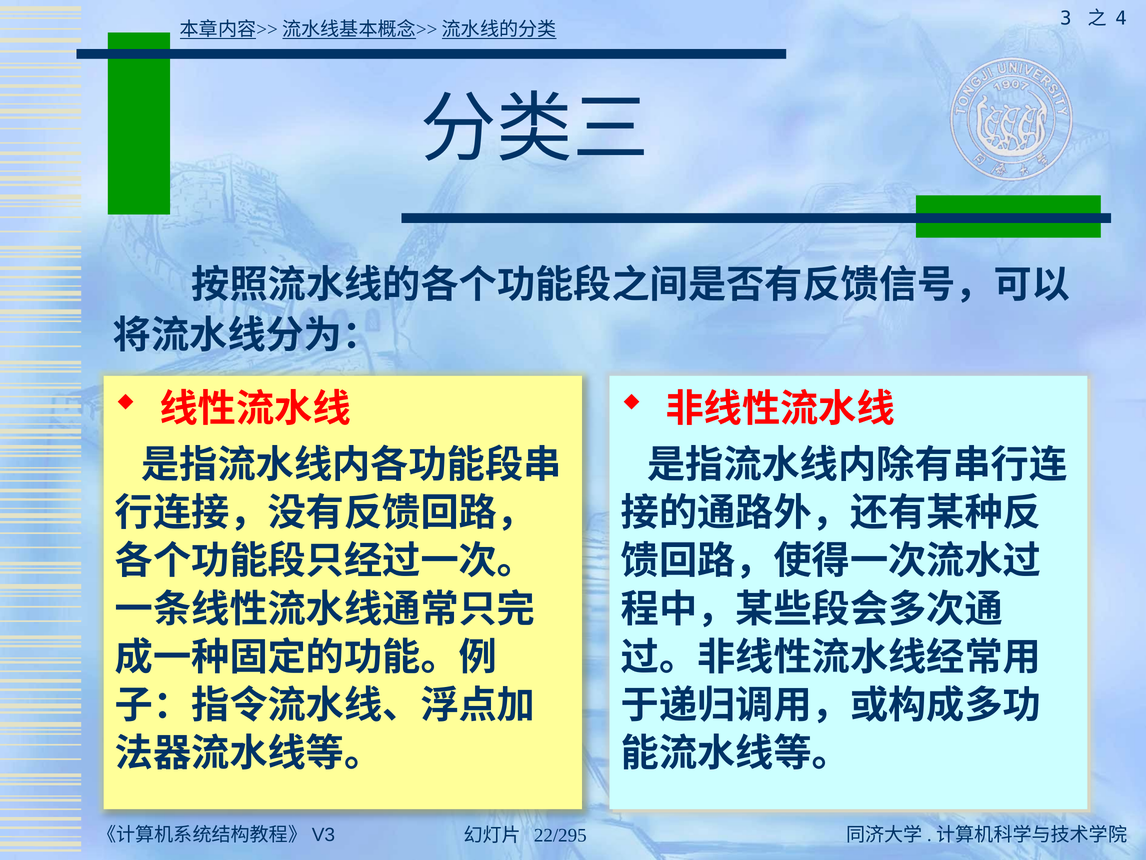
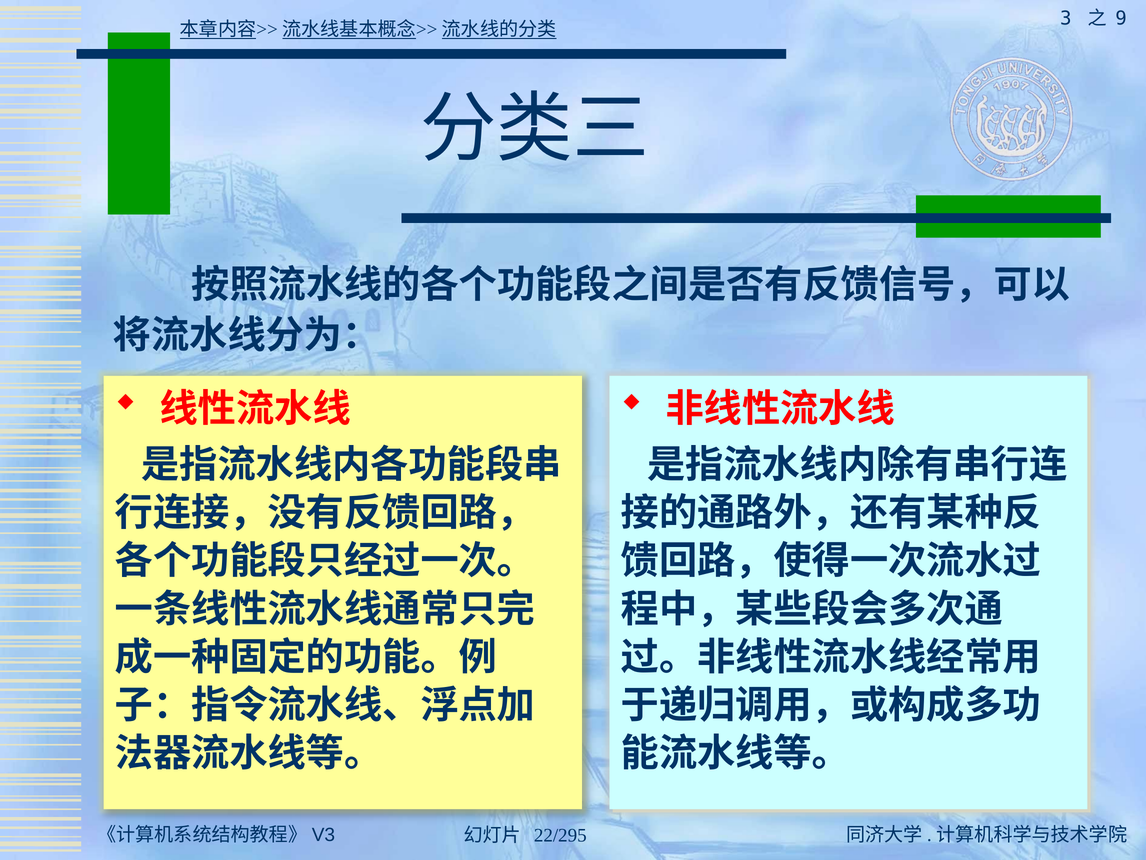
4: 4 -> 9
